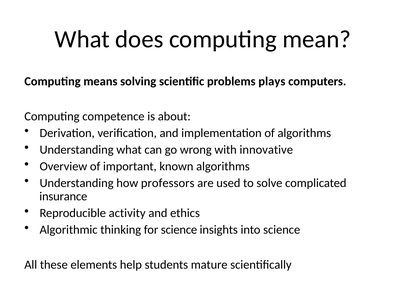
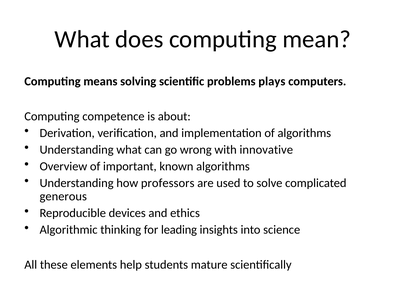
insurance: insurance -> generous
activity: activity -> devices
for science: science -> leading
